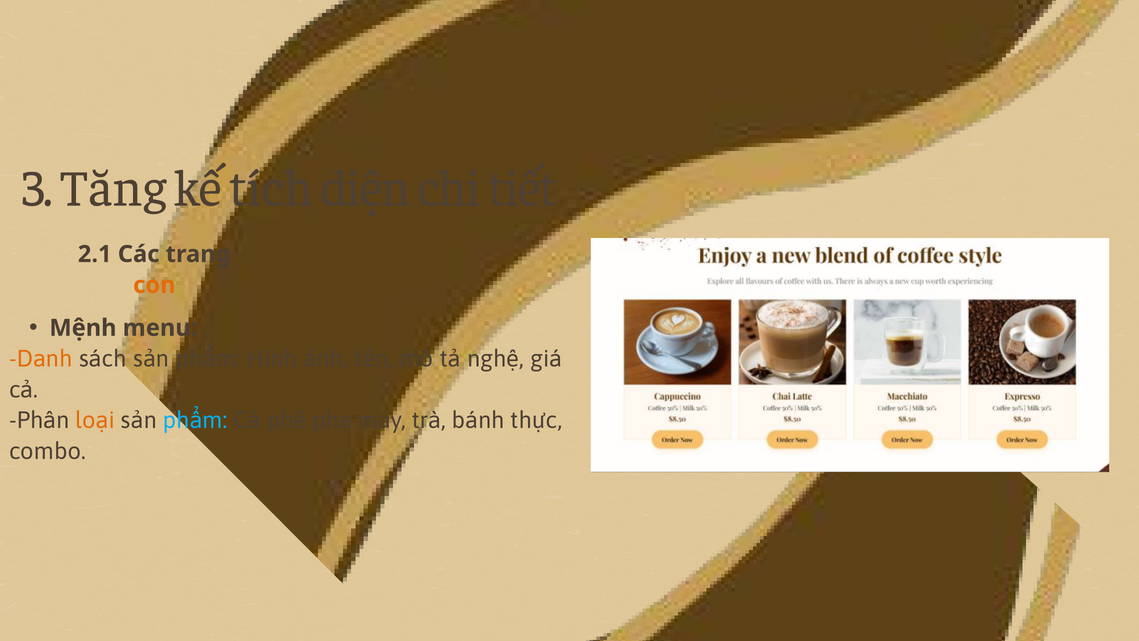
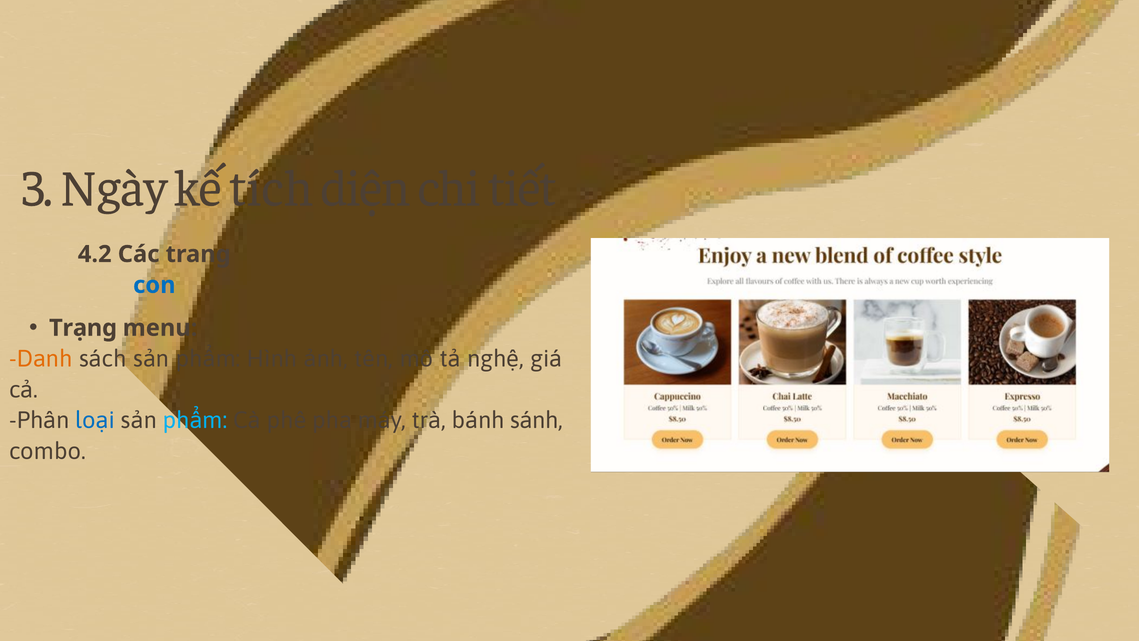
Tăng: Tăng -> Ngày
2.1: 2.1 -> 4.2
con colour: orange -> blue
Mệnh: Mệnh -> Trạng
loại colour: orange -> blue
thực: thực -> sánh
